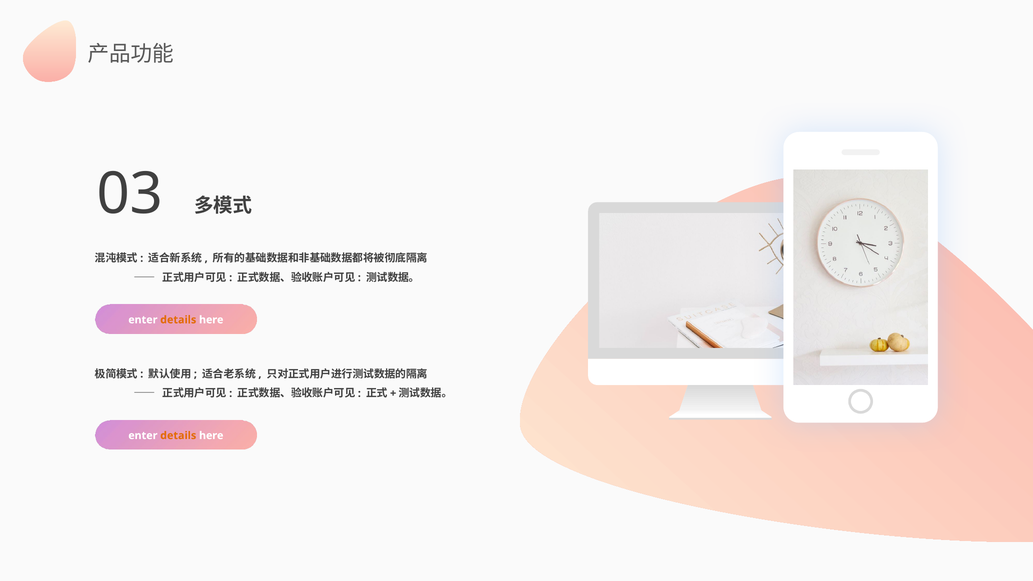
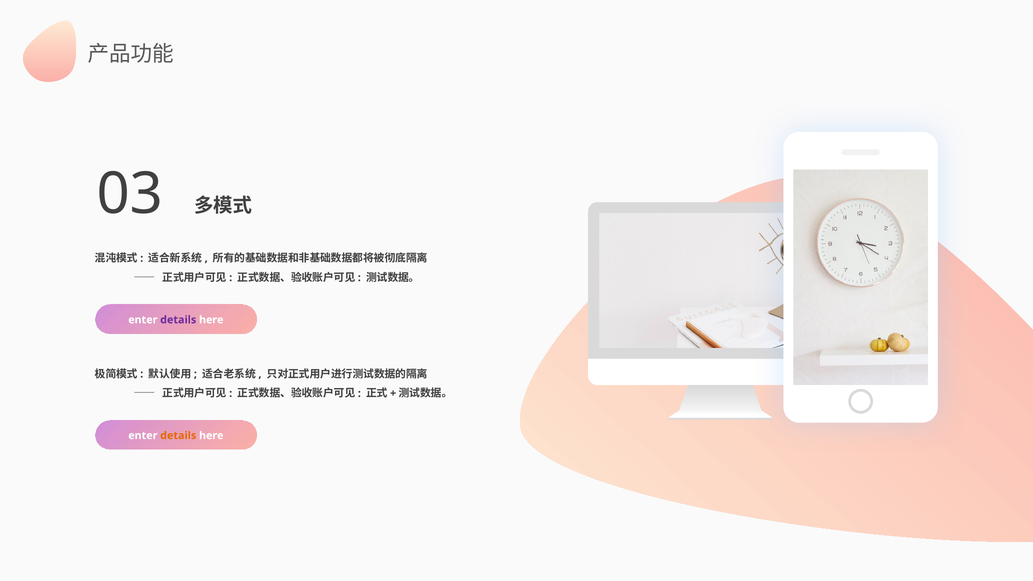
details at (178, 320) colour: orange -> purple
